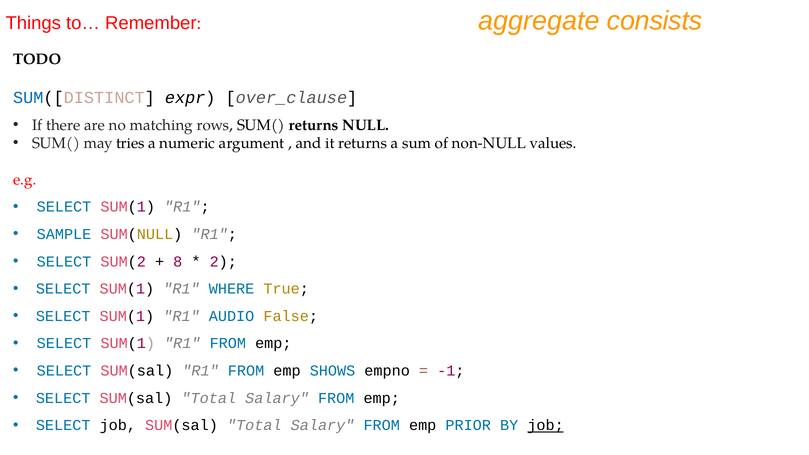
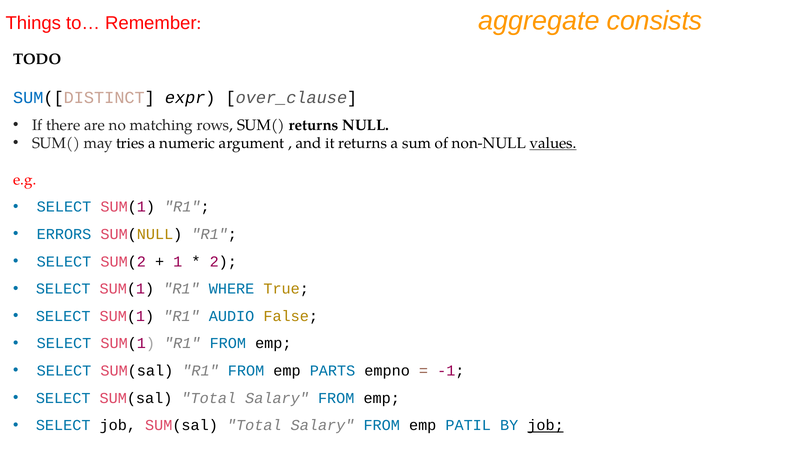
values underline: none -> present
SAMPLE: SAMPLE -> ERRORS
8: 8 -> 1
SHOWS: SHOWS -> PARTS
PRIOR: PRIOR -> PATIL
